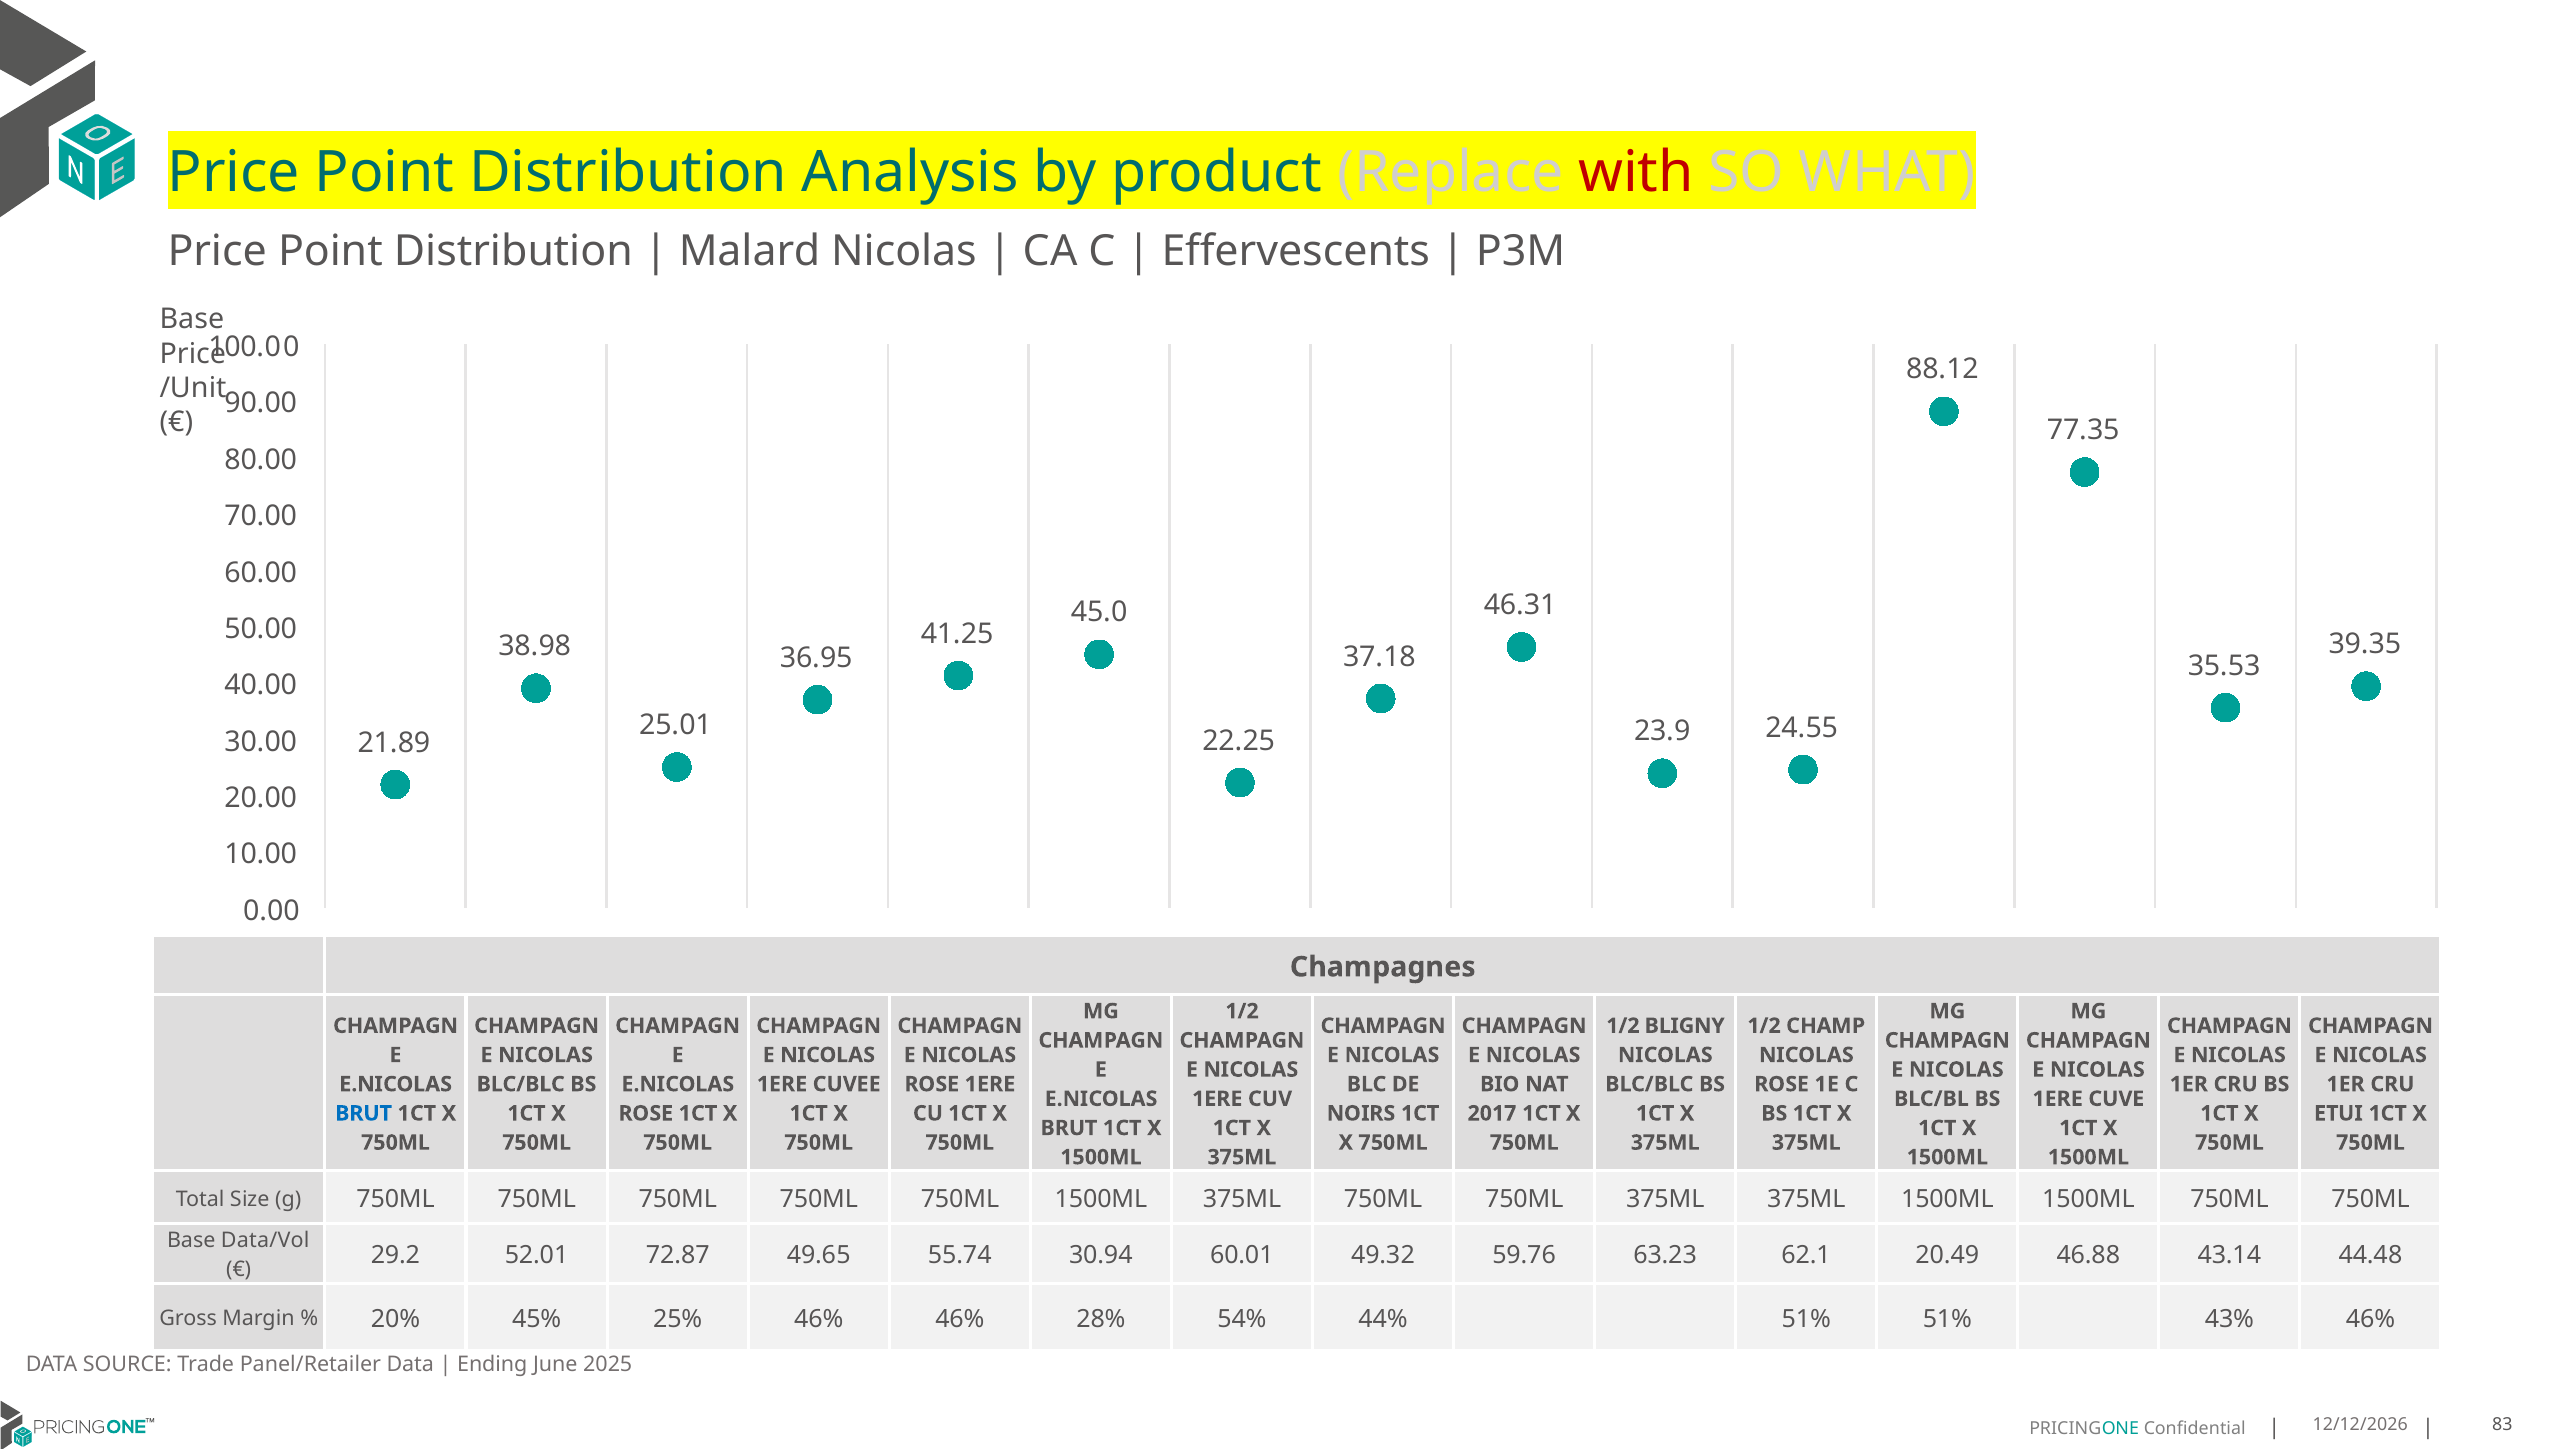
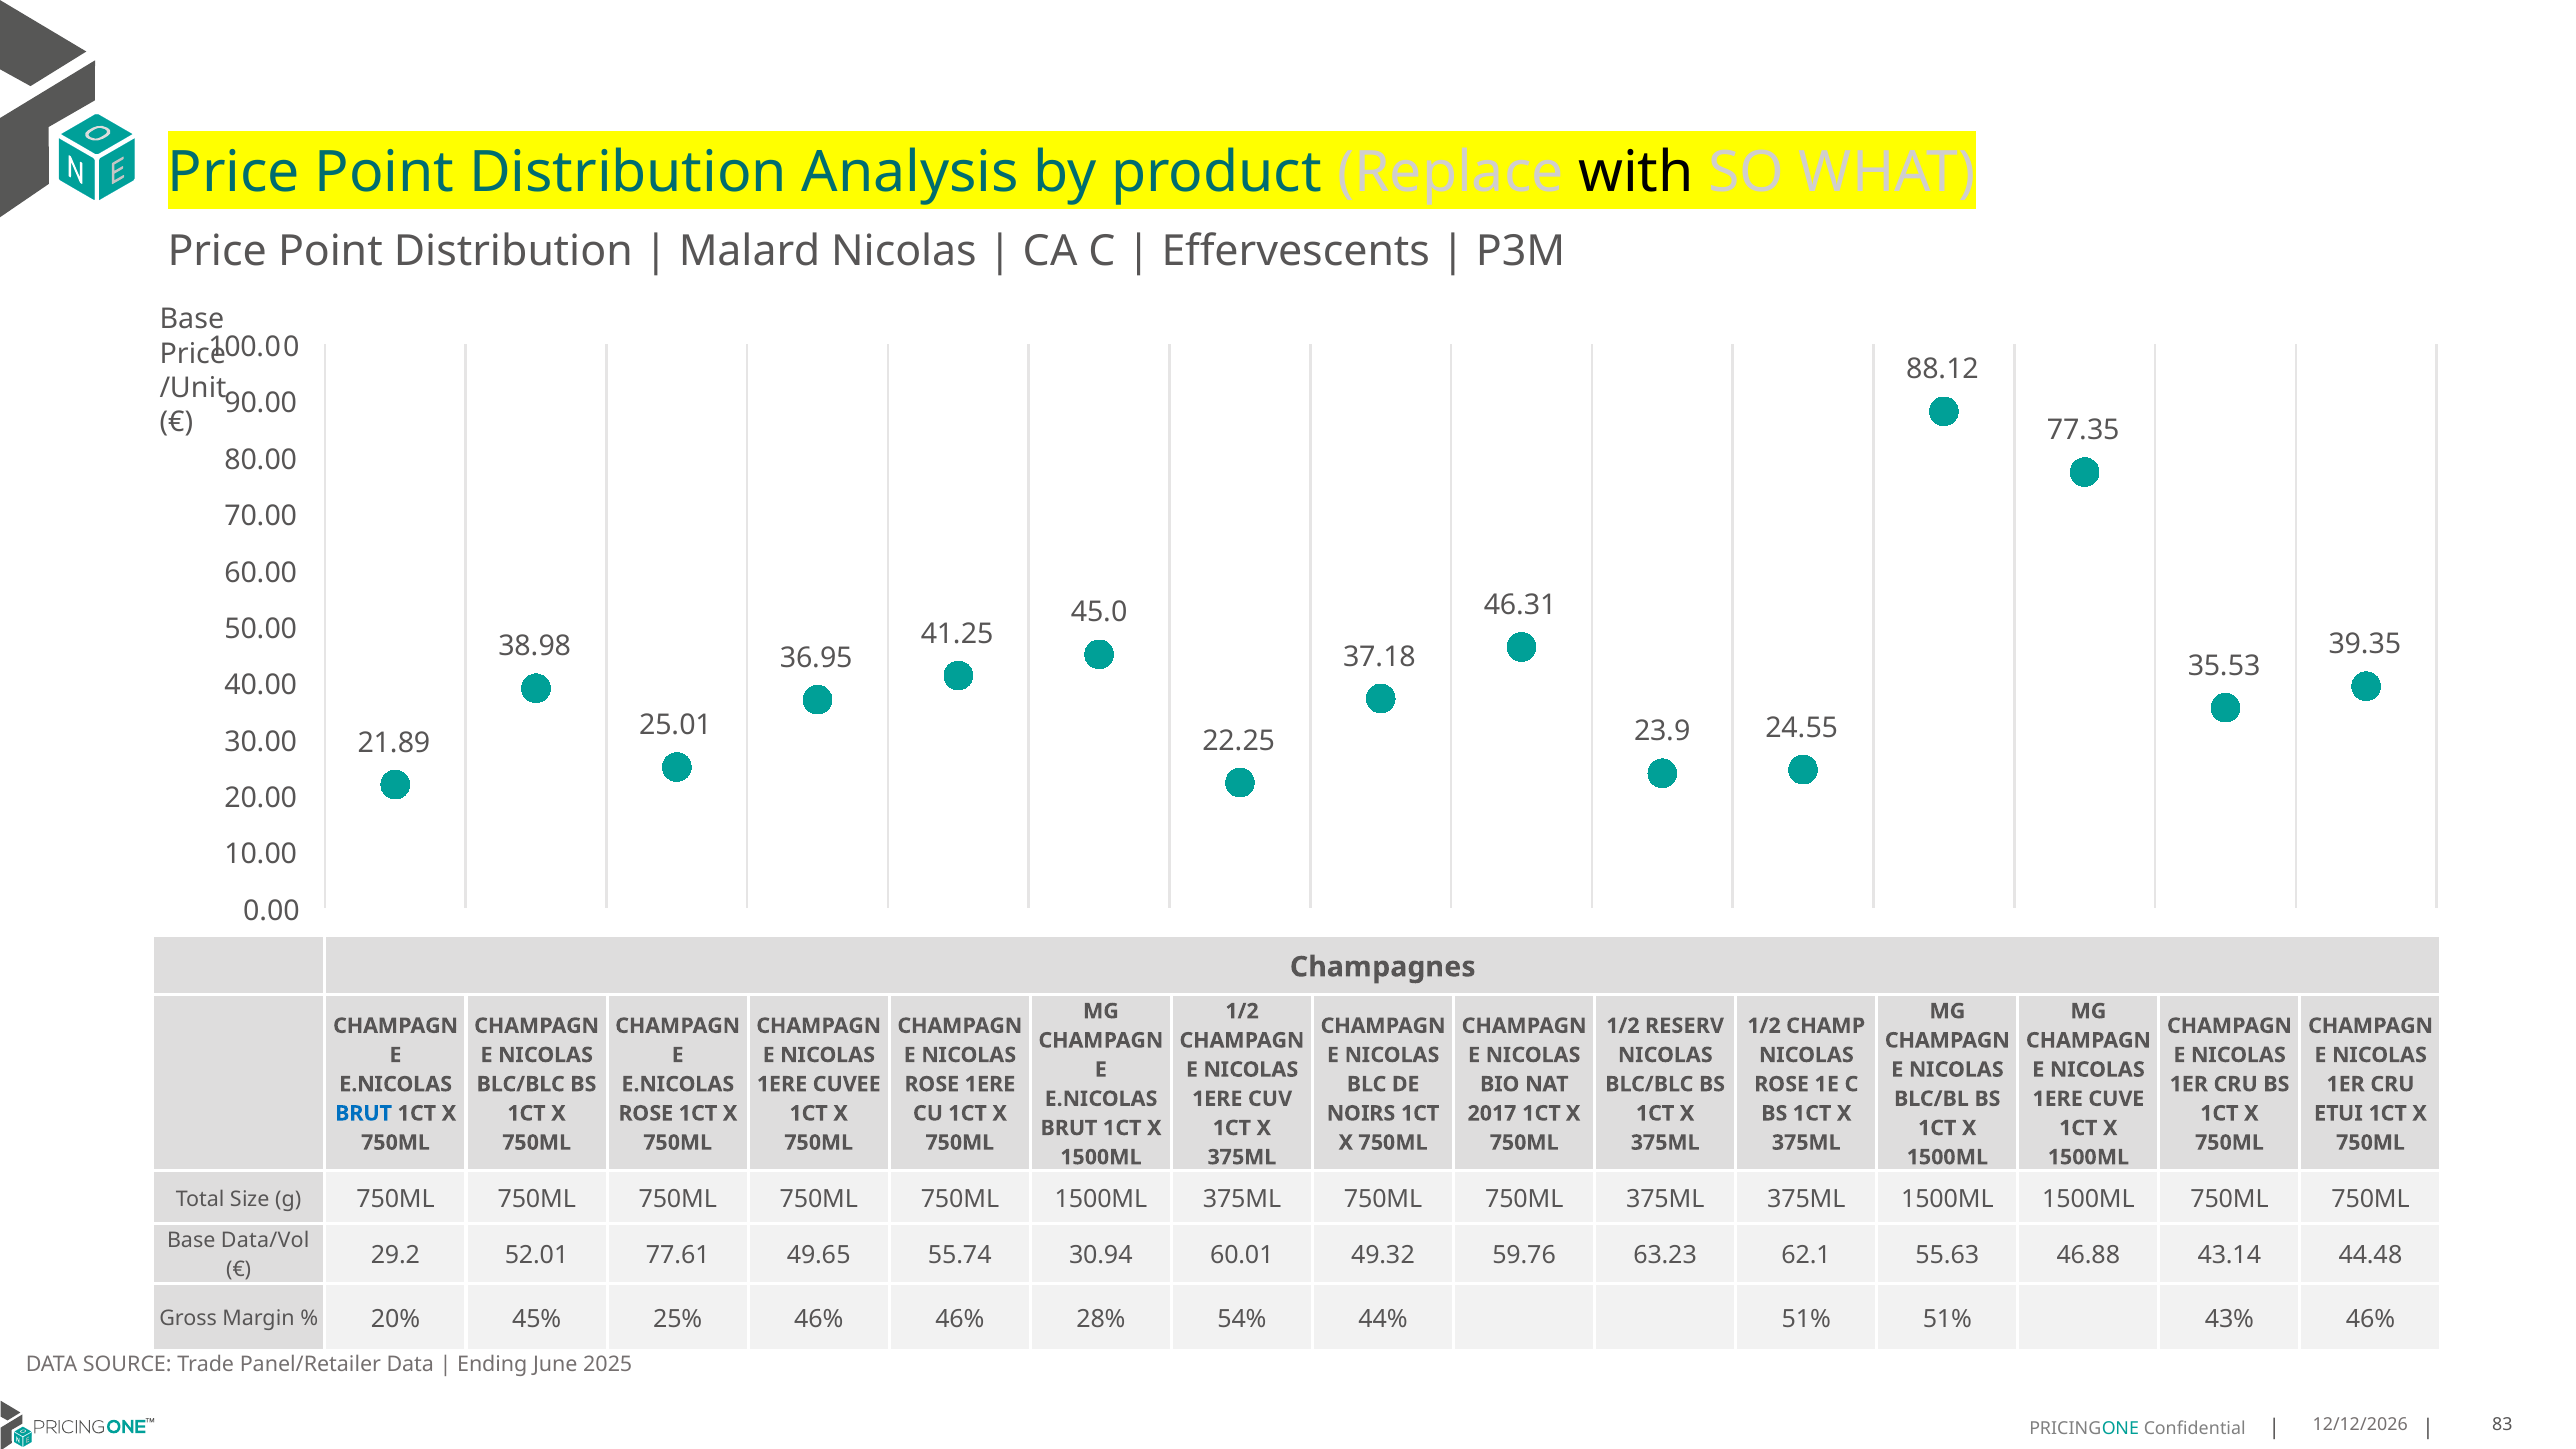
with colour: red -> black
BLIGNY: BLIGNY -> RESERV
72.87: 72.87 -> 77.61
20.49: 20.49 -> 55.63
